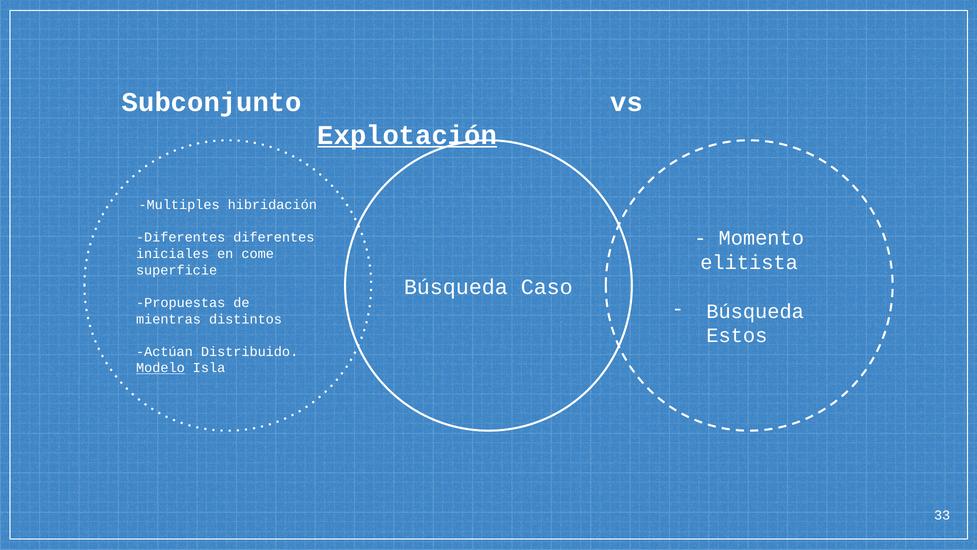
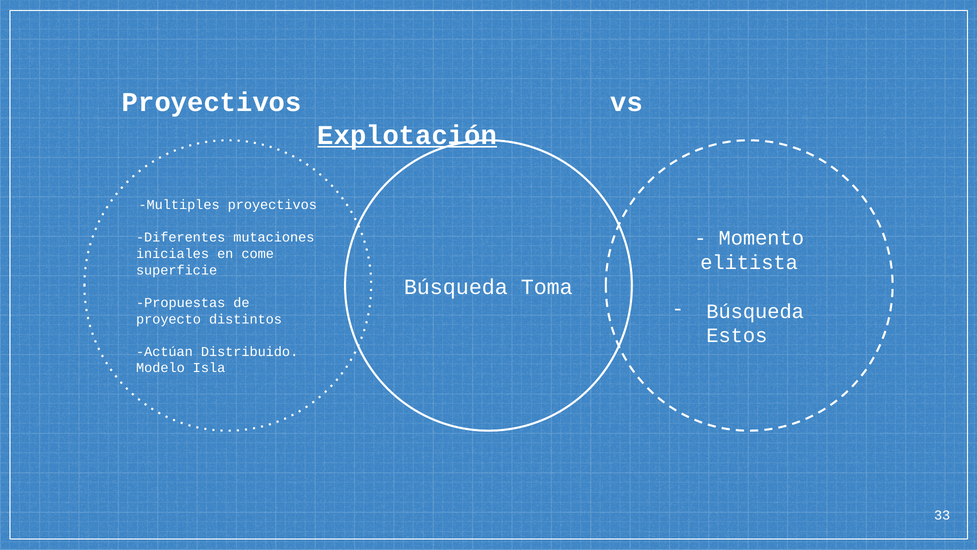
Subconjunto at (212, 102): Subconjunto -> Proyectivos
Multiples hibridación: hibridación -> proyectivos
Diferentes diferentes: diferentes -> mutaciones
Caso: Caso -> Toma
mientras: mientras -> proyecto
Modelo underline: present -> none
